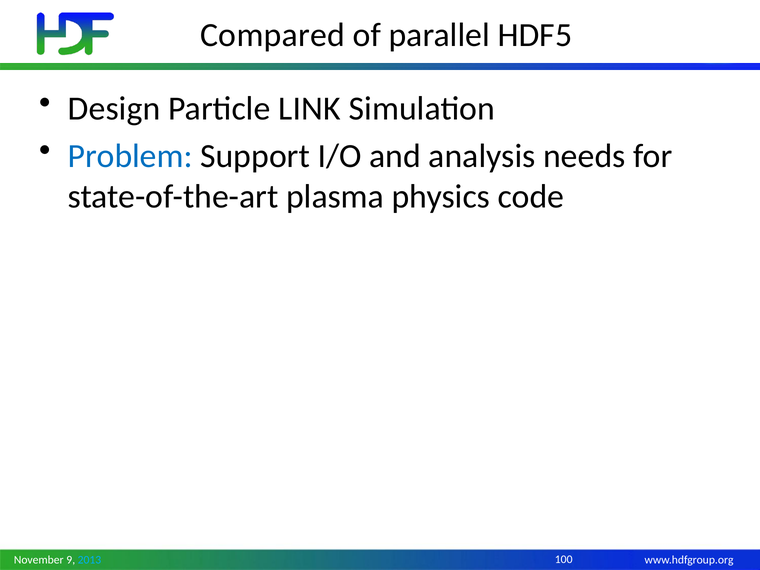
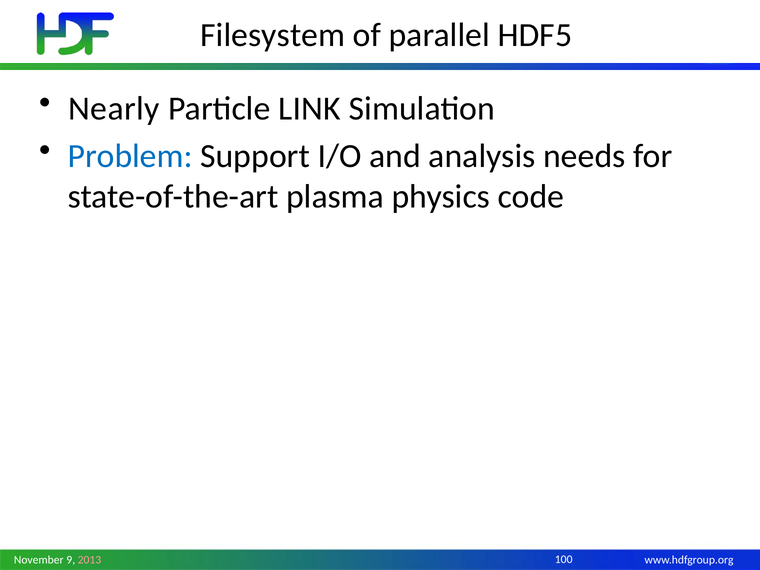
Compared: Compared -> Filesystem
Design: Design -> Nearly
2013 colour: light blue -> pink
